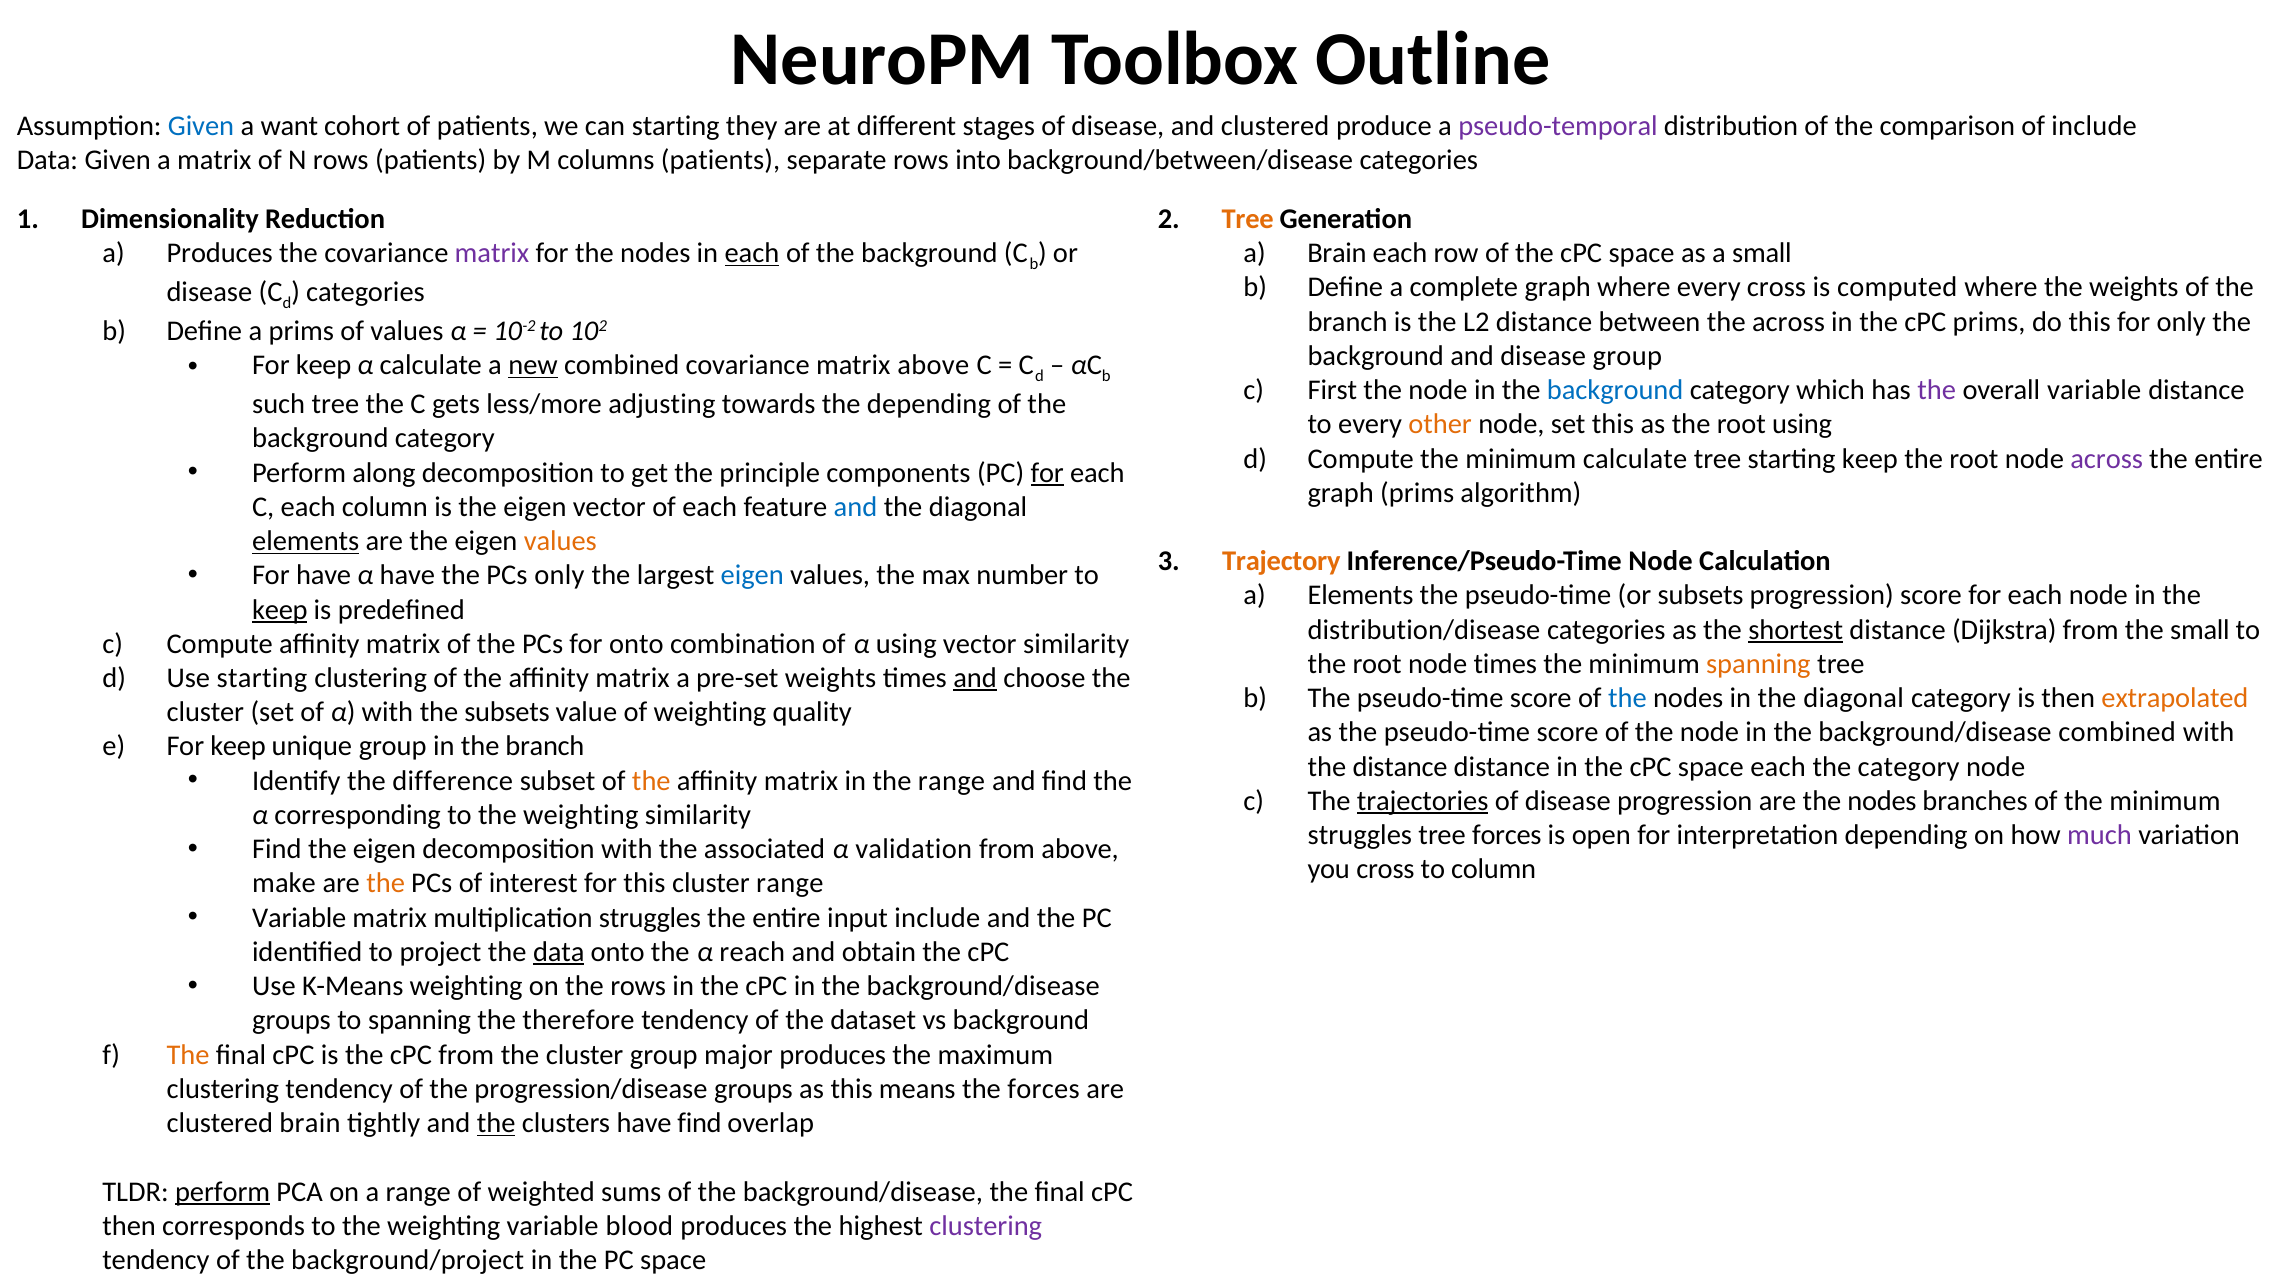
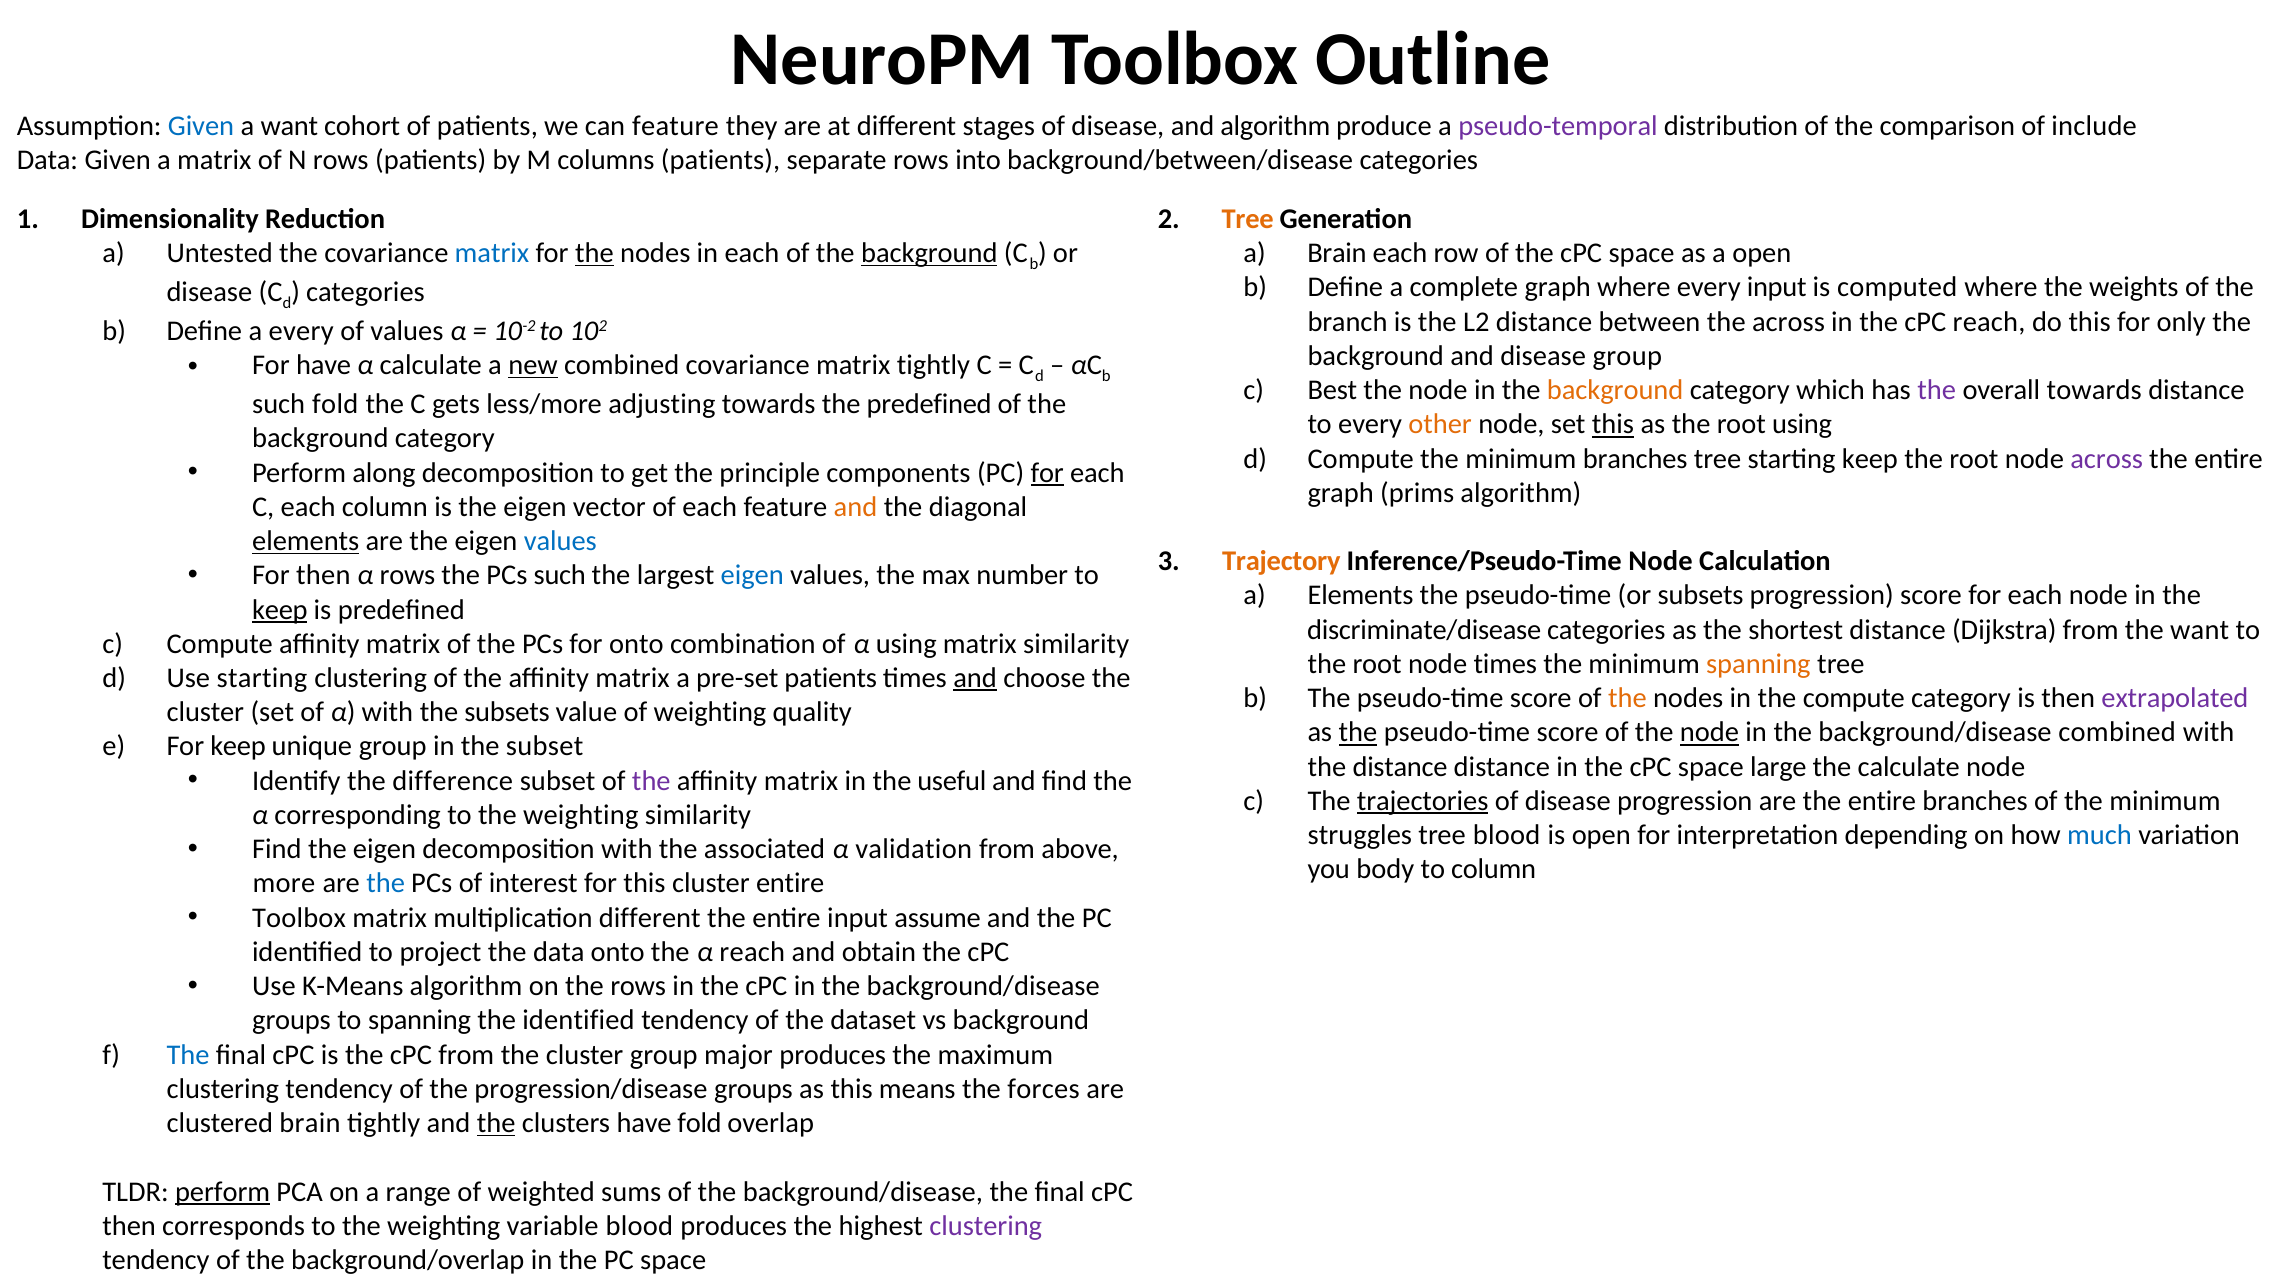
can starting: starting -> feature
and clustered: clustered -> algorithm
a Produces: Produces -> Untested
matrix at (492, 253) colour: purple -> blue
the at (594, 253) underline: none -> present
each at (752, 253) underline: present -> none
background at (929, 253) underline: none -> present
a small: small -> open
every cross: cross -> input
cPC prims: prims -> reach
a prims: prims -> every
keep at (324, 365): keep -> have
matrix above: above -> tightly
First: First -> Best
background at (1615, 390) colour: blue -> orange
overall variable: variable -> towards
such tree: tree -> fold
the depending: depending -> predefined
this at (1613, 424) underline: none -> present
minimum calculate: calculate -> branches
and at (856, 507) colour: blue -> orange
values at (560, 541) colour: orange -> blue
For have: have -> then
α have: have -> rows
PCs only: only -> such
distribution/disease: distribution/disease -> discriminate/disease
shortest underline: present -> none
the small: small -> want
using vector: vector -> matrix
pre-set weights: weights -> patients
the at (1627, 698) colour: blue -> orange
in the diagonal: diagonal -> compute
extrapolated colour: orange -> purple
the at (1358, 732) underline: none -> present
node at (1709, 732) underline: none -> present
in the branch: branch -> subset
space each: each -> large
the category: category -> calculate
the at (651, 781) colour: orange -> purple
the range: range -> useful
are the nodes: nodes -> entire
tree forces: forces -> blood
much colour: purple -> blue
you cross: cross -> body
make: make -> more
the at (386, 883) colour: orange -> blue
cluster range: range -> entire
Variable at (299, 917): Variable -> Toolbox
multiplication struggles: struggles -> different
input include: include -> assume
data at (559, 952) underline: present -> none
K-Means weighting: weighting -> algorithm
the therefore: therefore -> identified
The at (188, 1054) colour: orange -> blue
have find: find -> fold
background/project: background/project -> background/overlap
